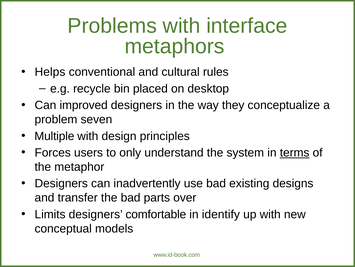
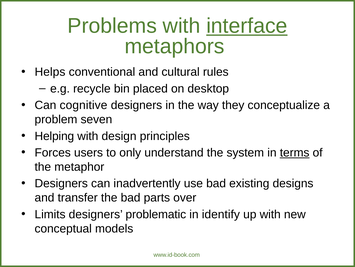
interface underline: none -> present
improved: improved -> cognitive
Multiple: Multiple -> Helping
comfortable: comfortable -> problematic
